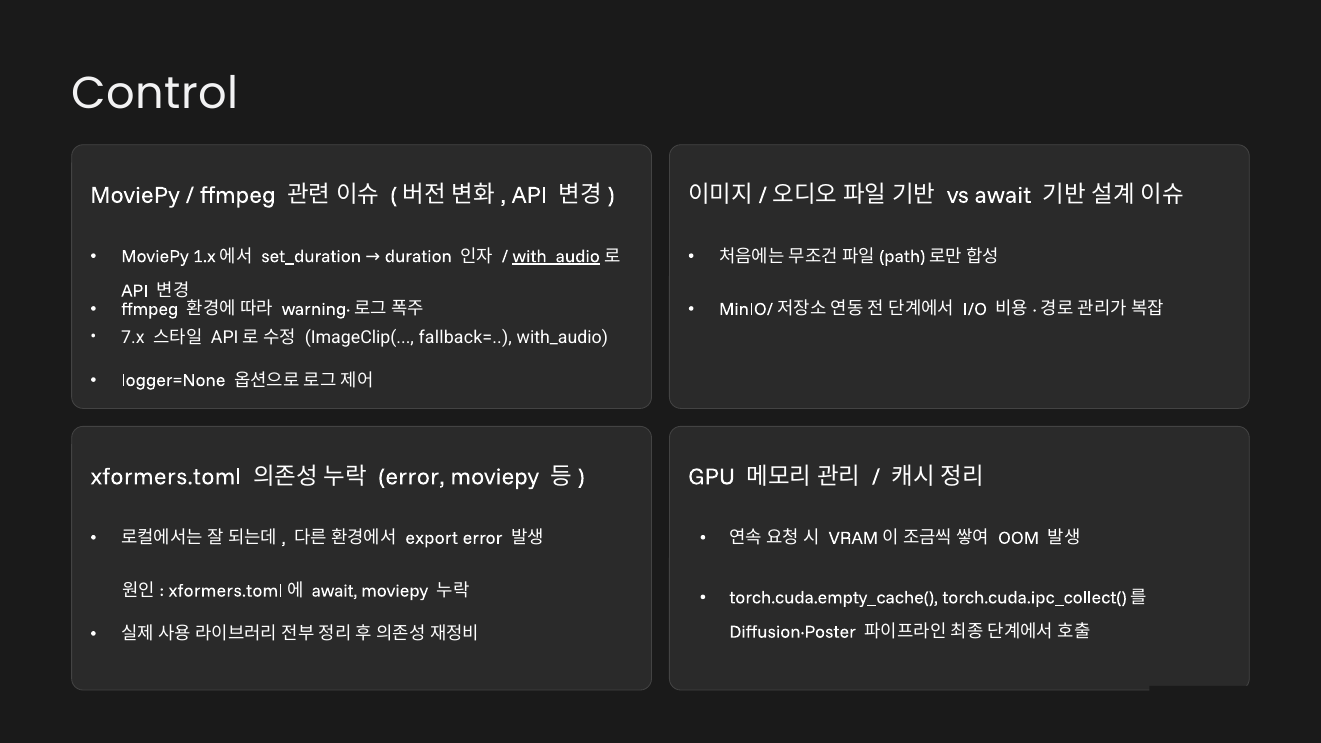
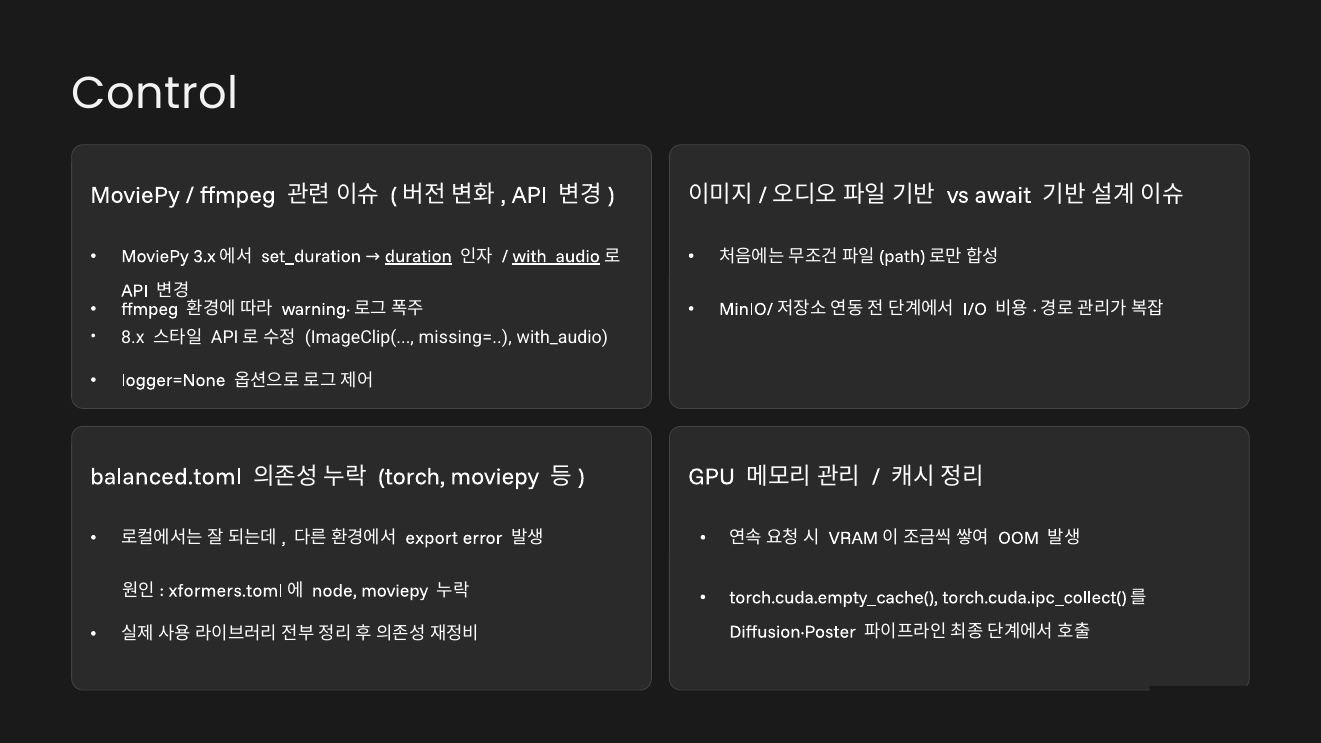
1.x: 1.x -> 3.x
duration underline: none -> present
7.x: 7.x -> 8.x
fallback=: fallback= -> missing=
xformers.toml at (166, 477): xformers.toml -> balanced.toml
error at (412, 477): error -> torch
await at (335, 591): await -> node
